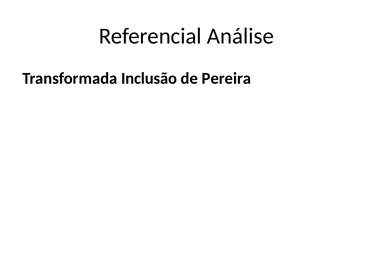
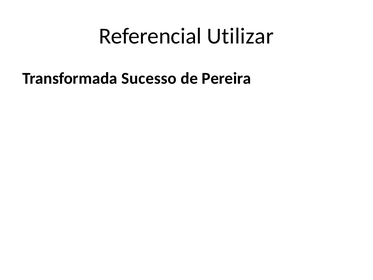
Análise: Análise -> Utilizar
Inclusão: Inclusão -> Sucesso
